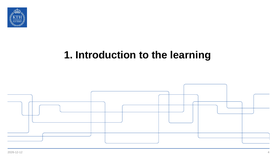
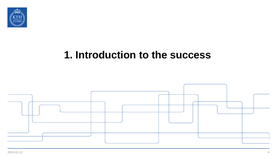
learning: learning -> success
